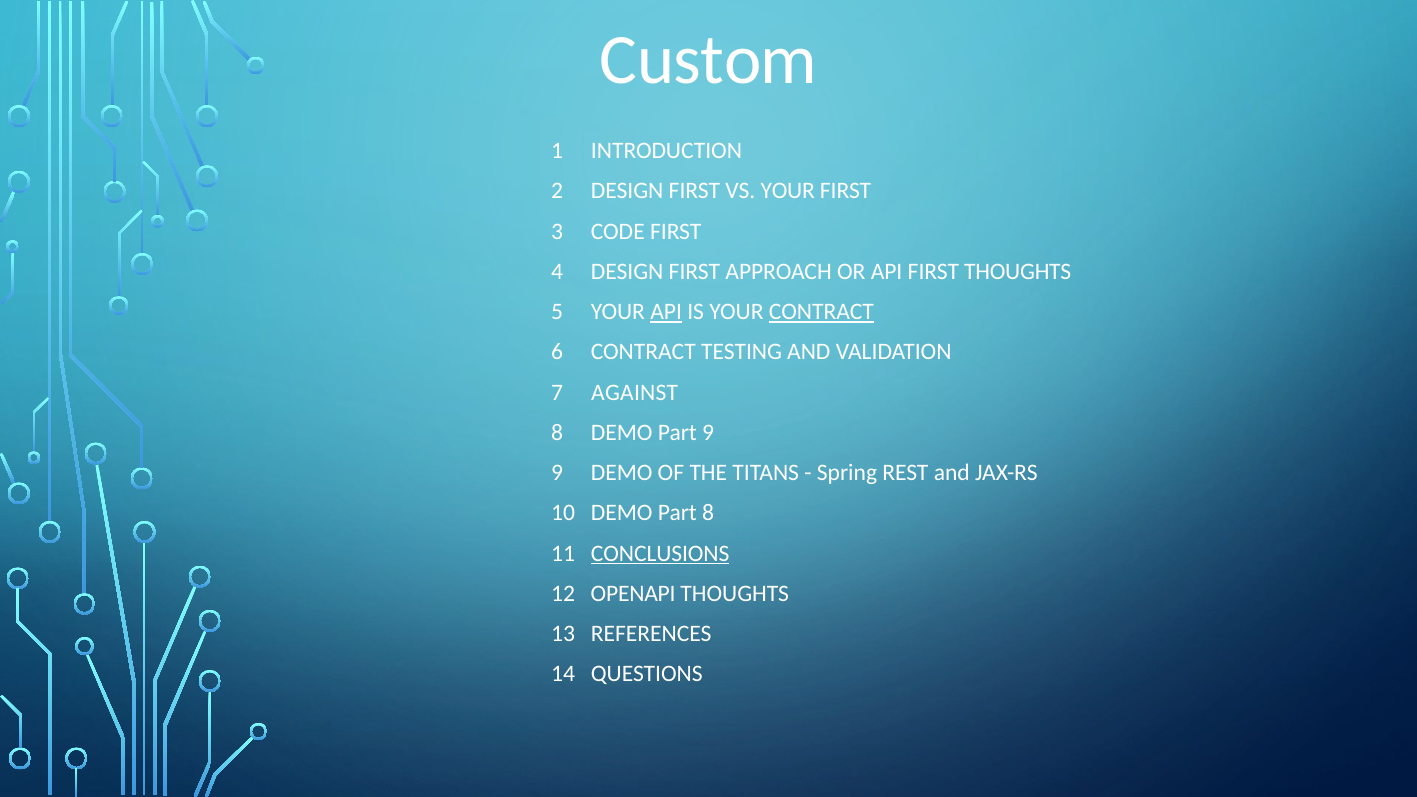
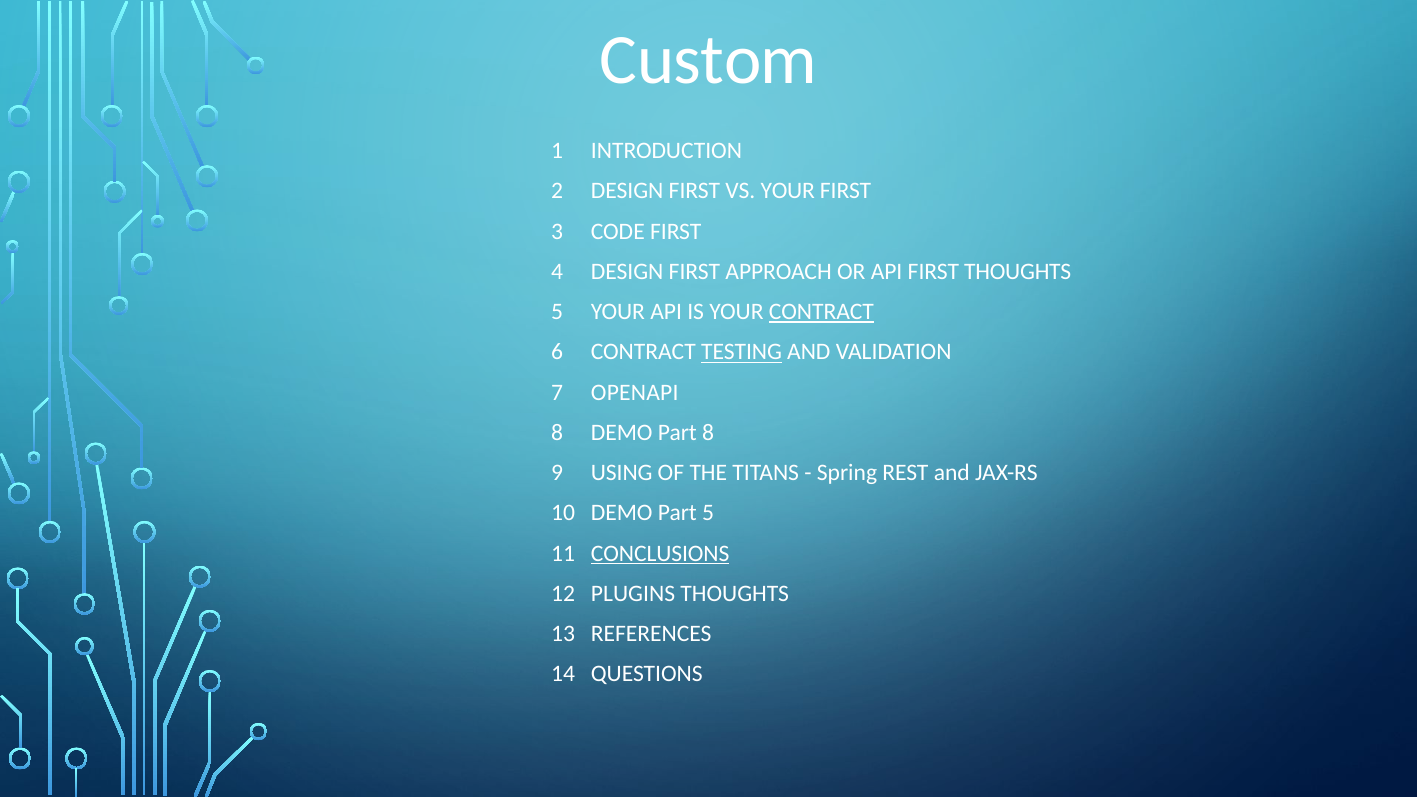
API at (666, 312) underline: present -> none
TESTING underline: none -> present
AGAINST: AGAINST -> OPENAPI
Part 9: 9 -> 8
DEMO at (622, 473): DEMO -> USING
Part 8: 8 -> 5
OPENAPI: OPENAPI -> PLUGINS
